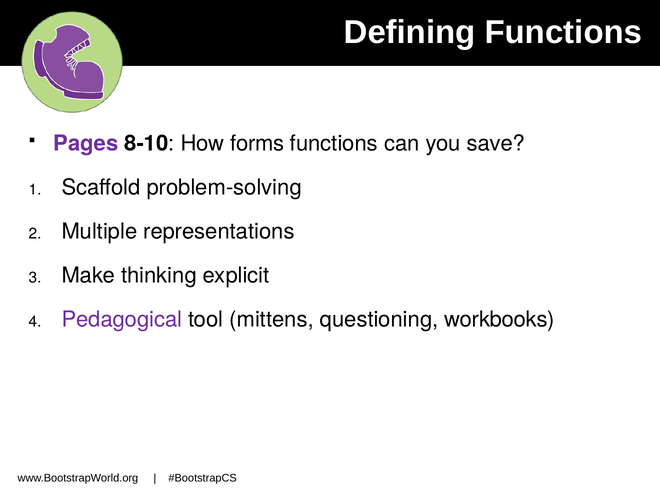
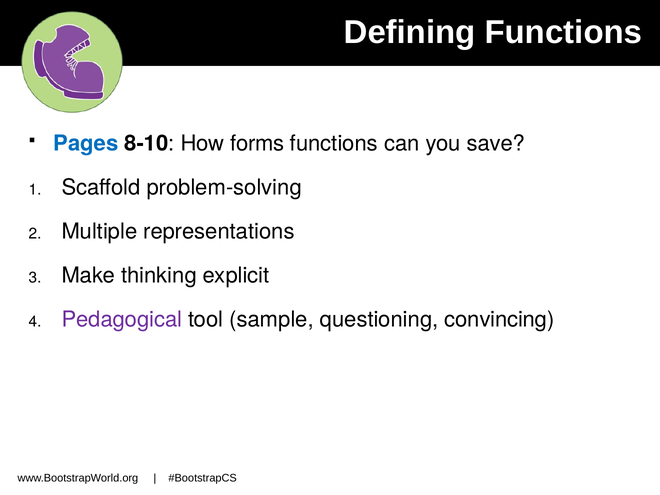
Pages colour: purple -> blue
mittens: mittens -> sample
workbooks: workbooks -> convincing
